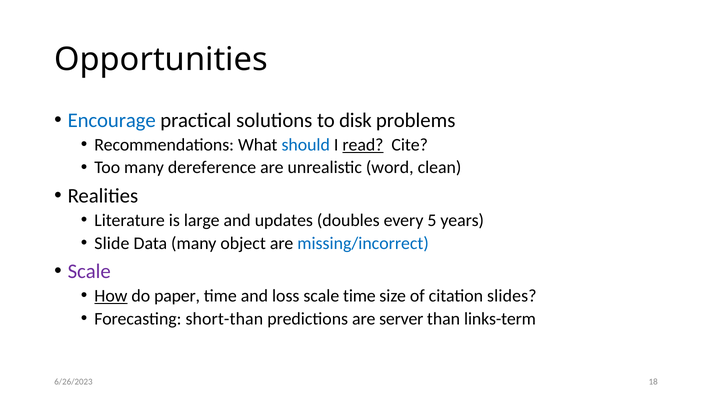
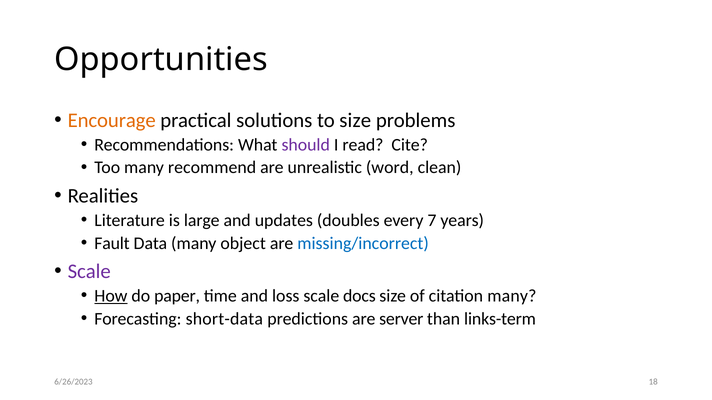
Encourage colour: blue -> orange
to disk: disk -> size
should colour: blue -> purple
read underline: present -> none
dereference: dereference -> recommend
5: 5 -> 7
Slide: Slide -> Fault
scale time: time -> docs
citation slides: slides -> many
short-than: short-than -> short-data
